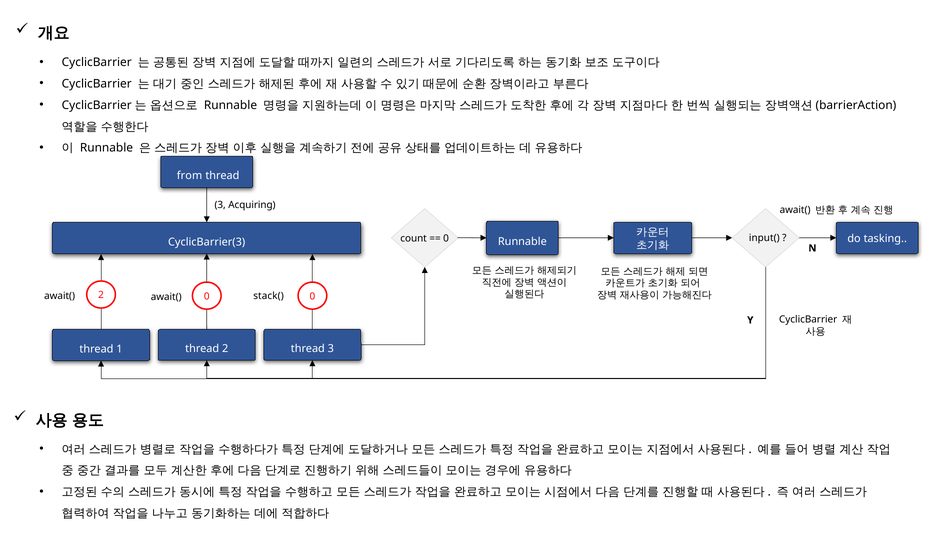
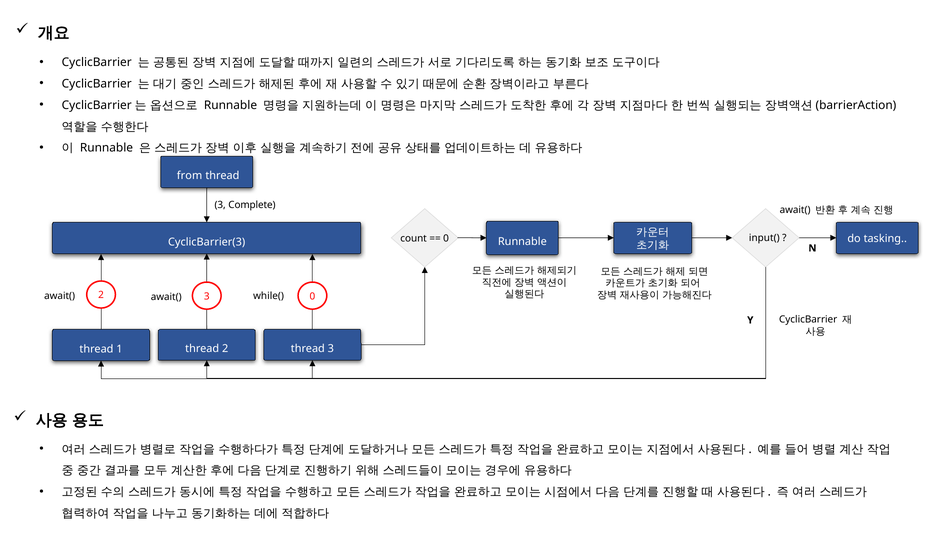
Acquiring: Acquiring -> Complete
2 0: 0 -> 3
stack(: stack( -> while(
